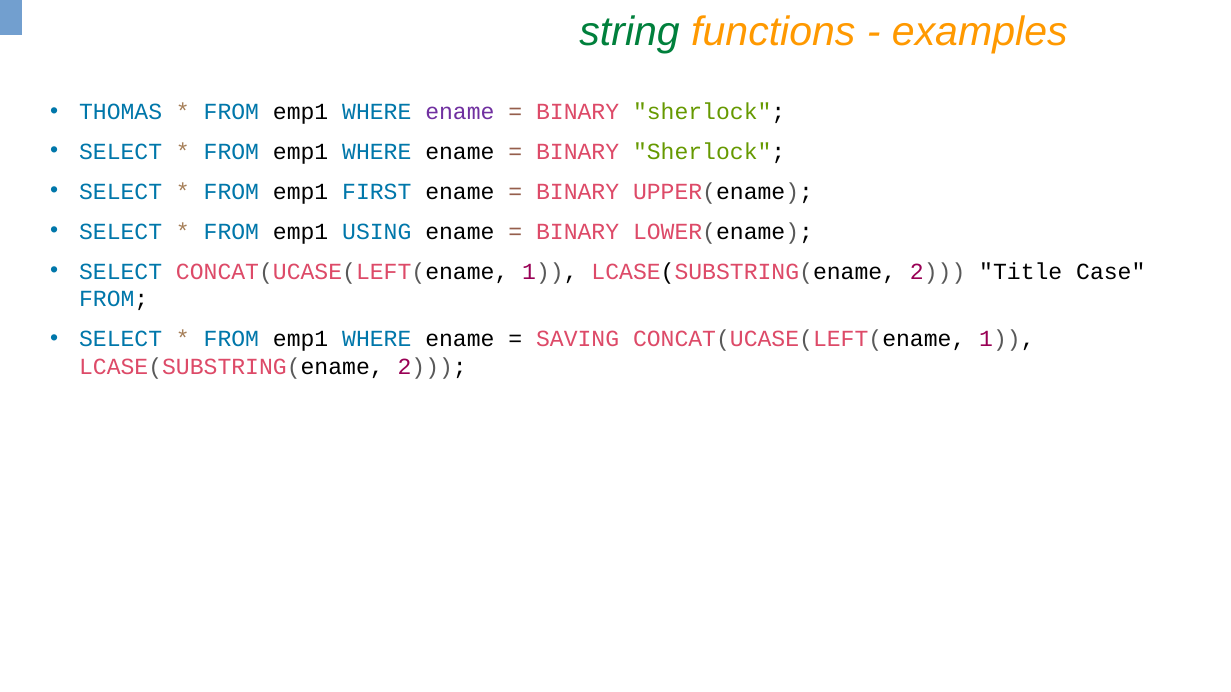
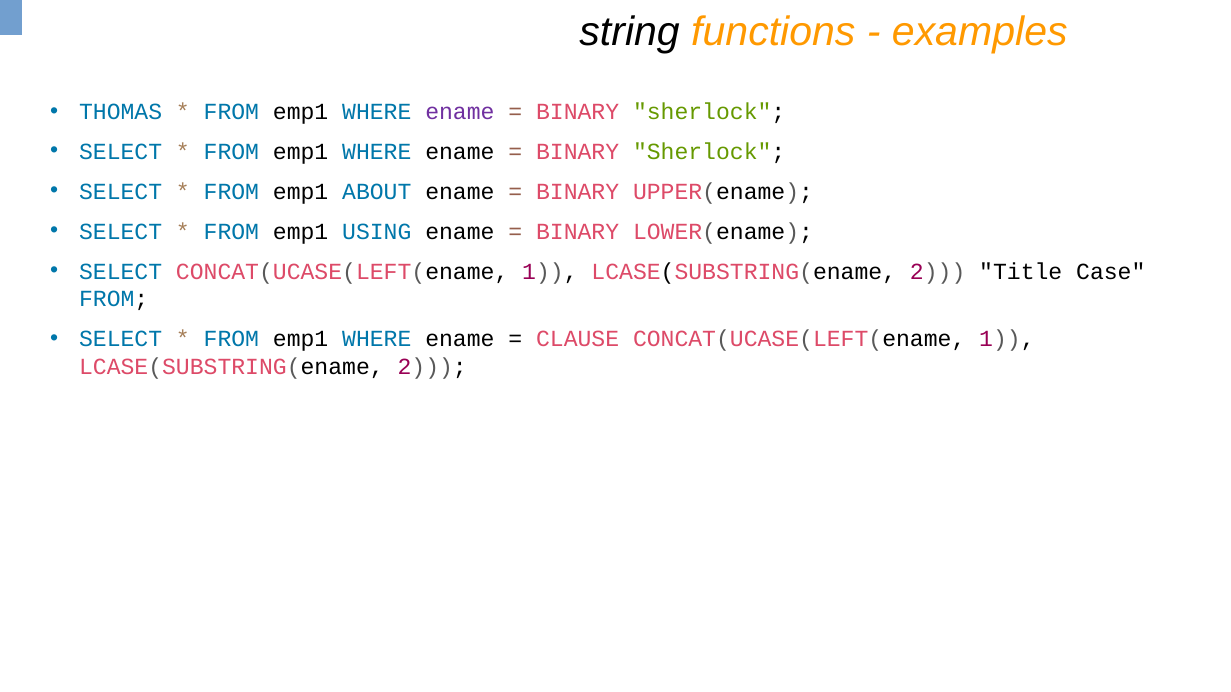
string colour: green -> black
FIRST: FIRST -> ABOUT
SAVING: SAVING -> CLAUSE
